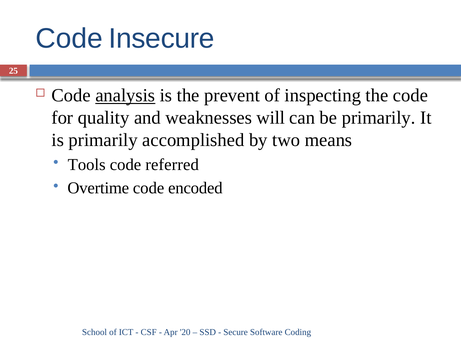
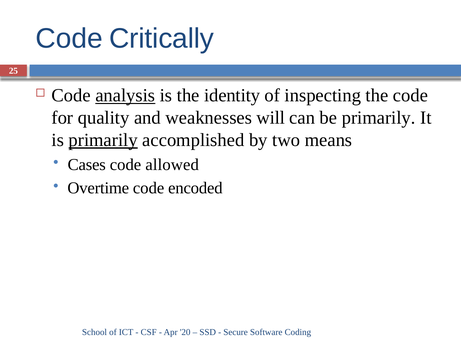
Insecure: Insecure -> Critically
prevent: prevent -> identity
primarily at (103, 140) underline: none -> present
Tools: Tools -> Cases
referred: referred -> allowed
